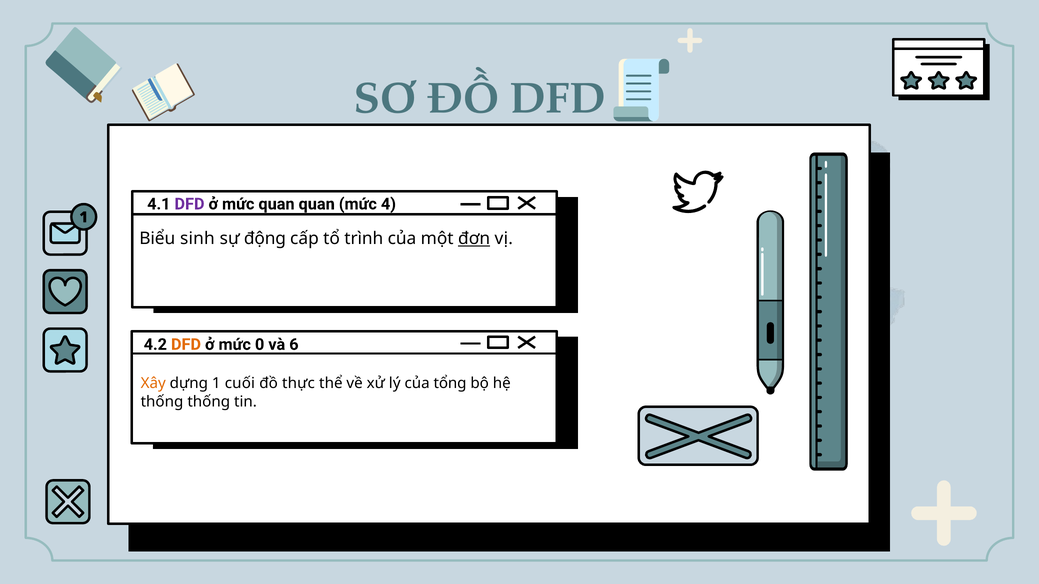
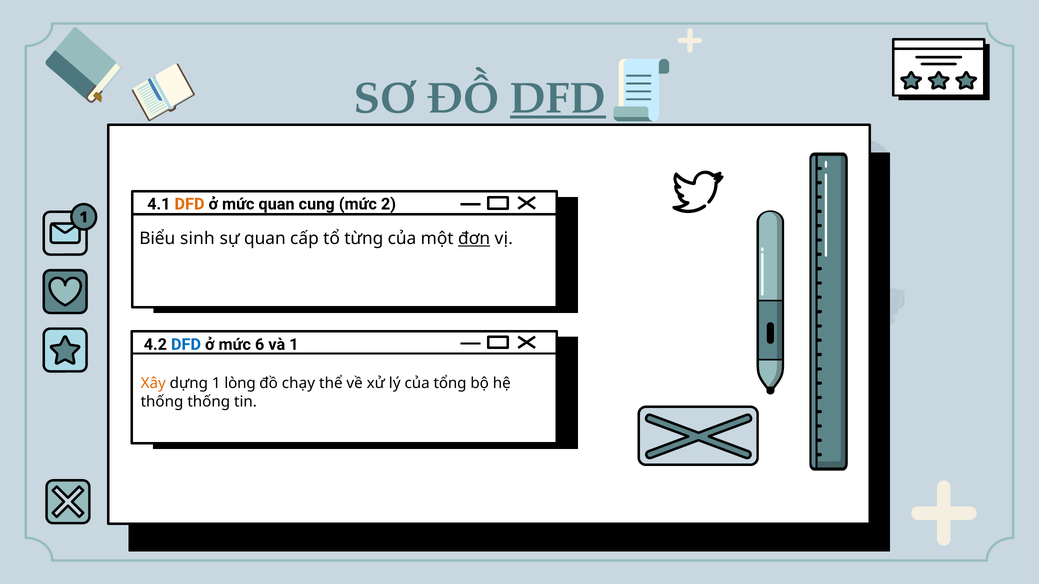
DFD at (558, 98) underline: none -> present
DFD at (190, 204) colour: purple -> orange
quan quan: quan -> cung
4: 4 -> 2
sự động: động -> quan
trình: trình -> từng
DFD at (186, 345) colour: orange -> blue
0: 0 -> 6
và 6: 6 -> 1
cuối: cuối -> lòng
thực: thực -> chạy
